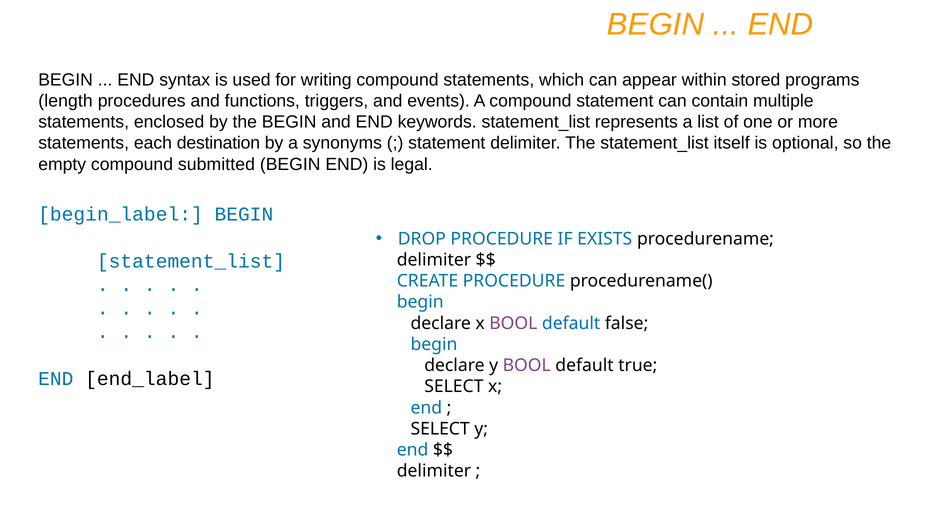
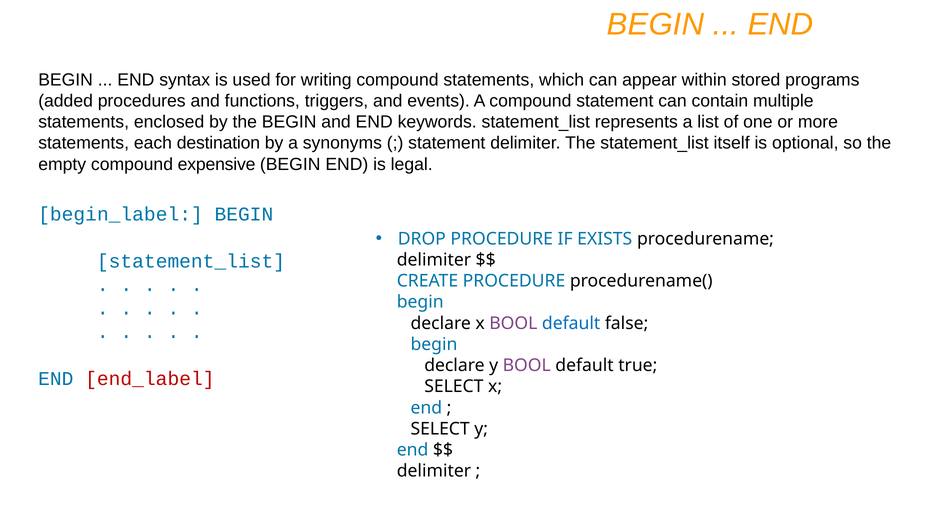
length: length -> added
submitted: submitted -> expensive
end_label colour: black -> red
